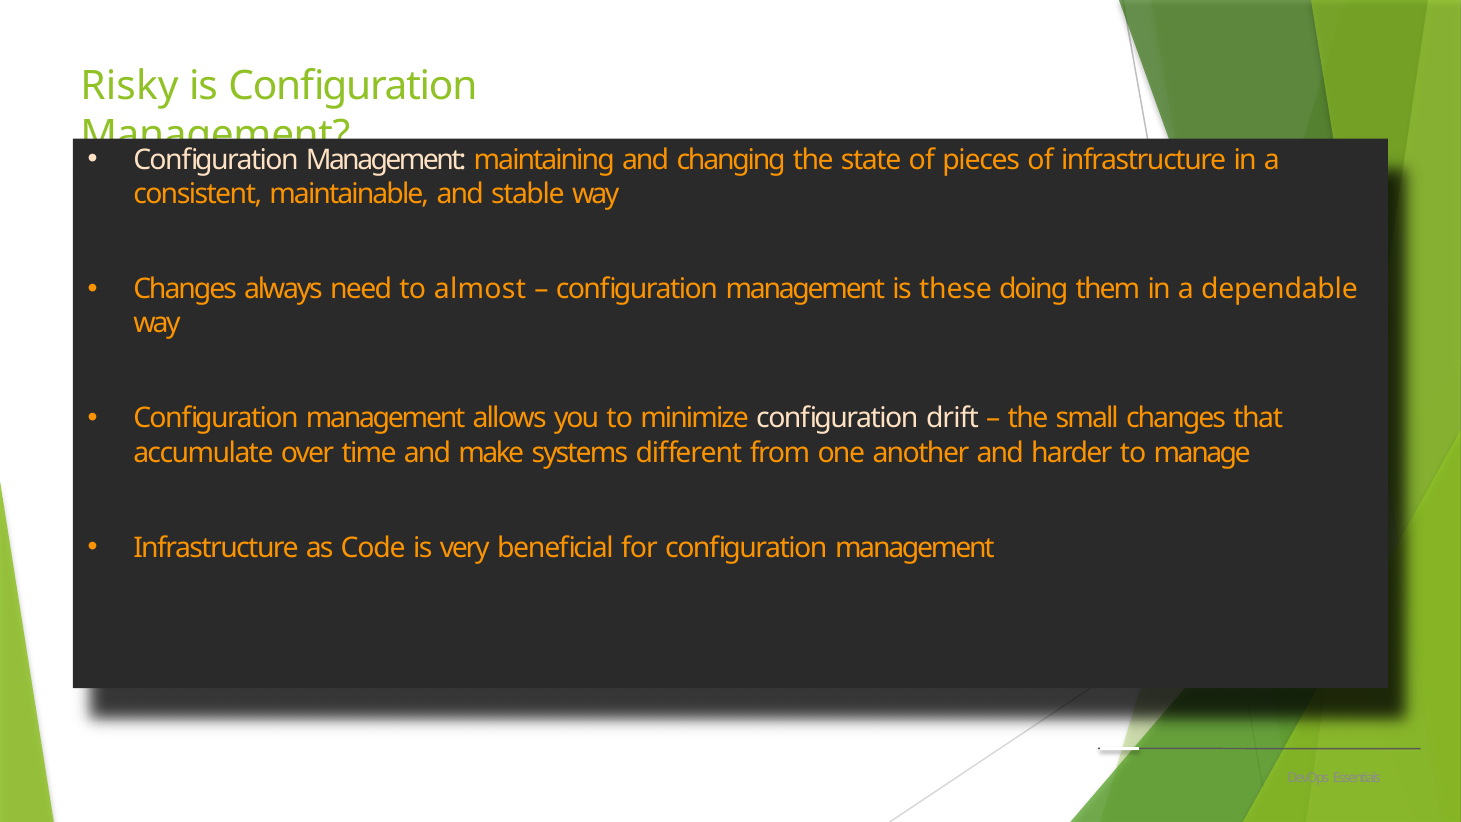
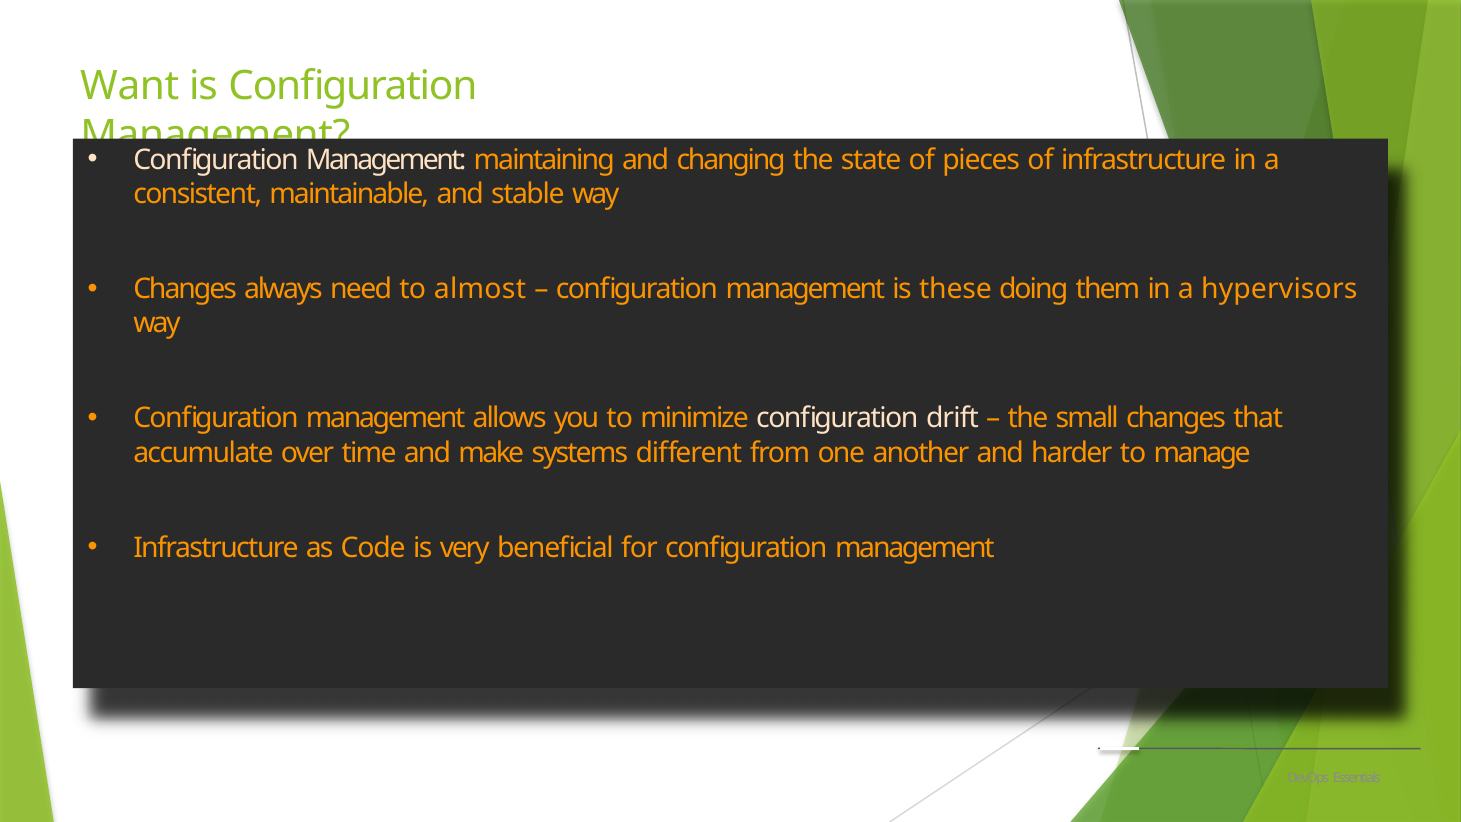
Risky: Risky -> Want
dependable: dependable -> hypervisors
